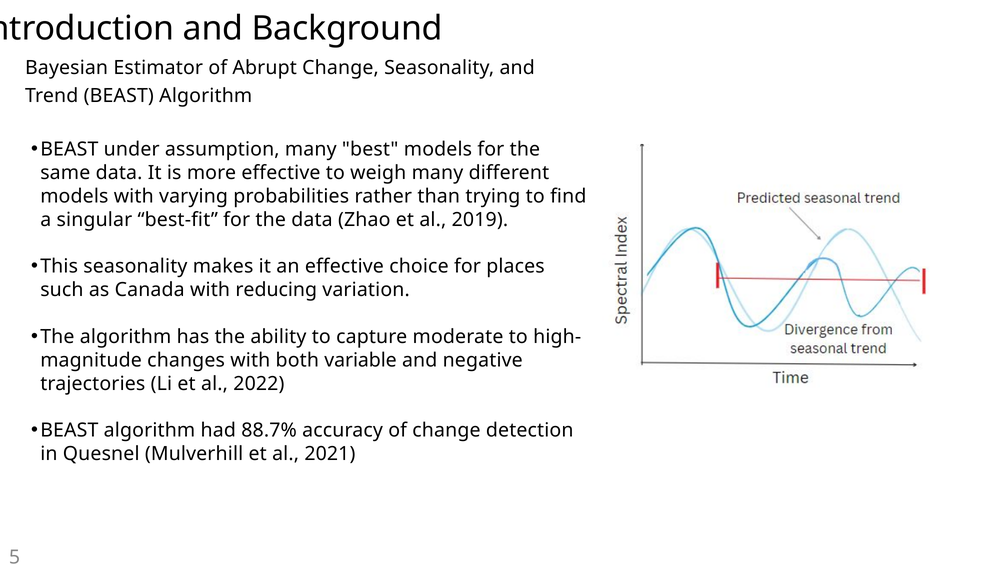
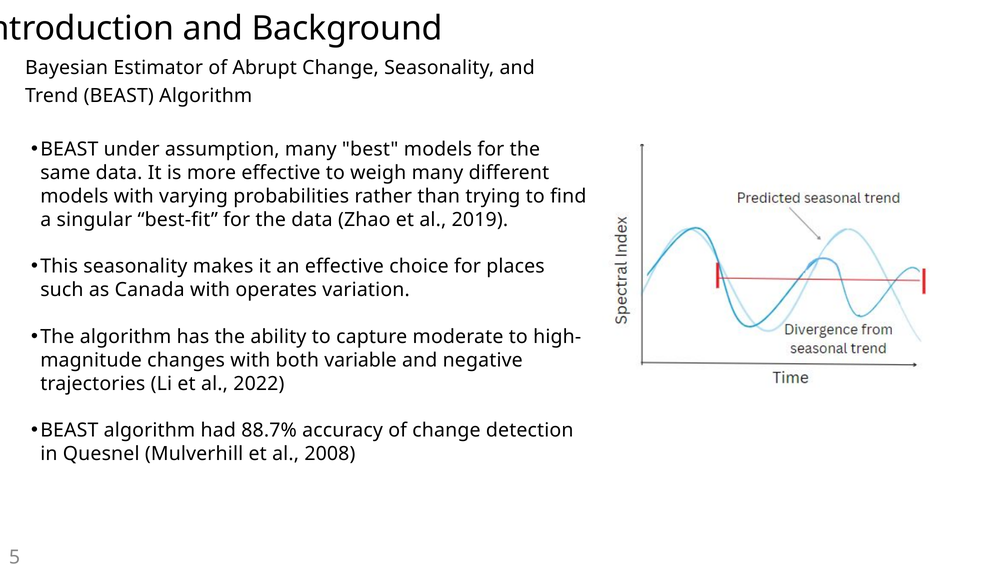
reducing: reducing -> operates
2021: 2021 -> 2008
